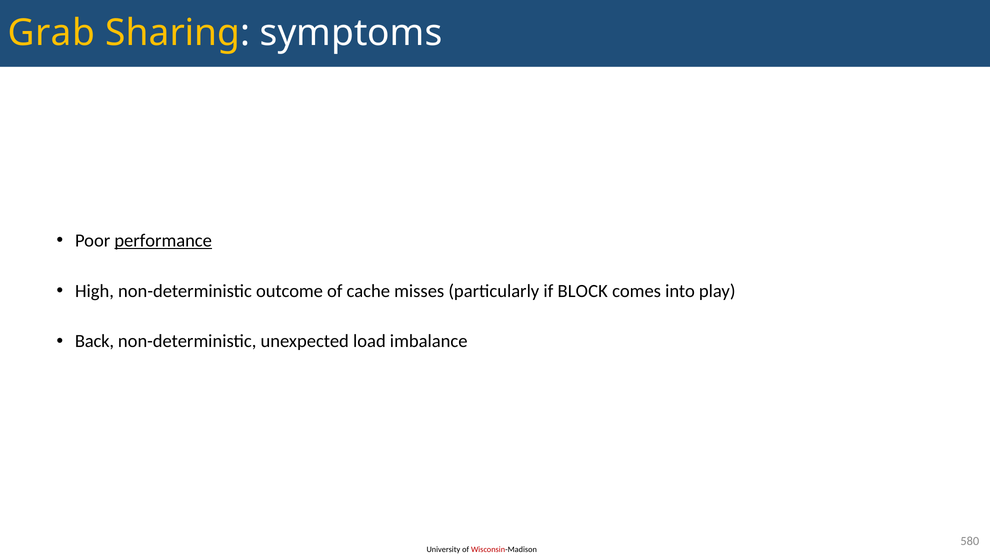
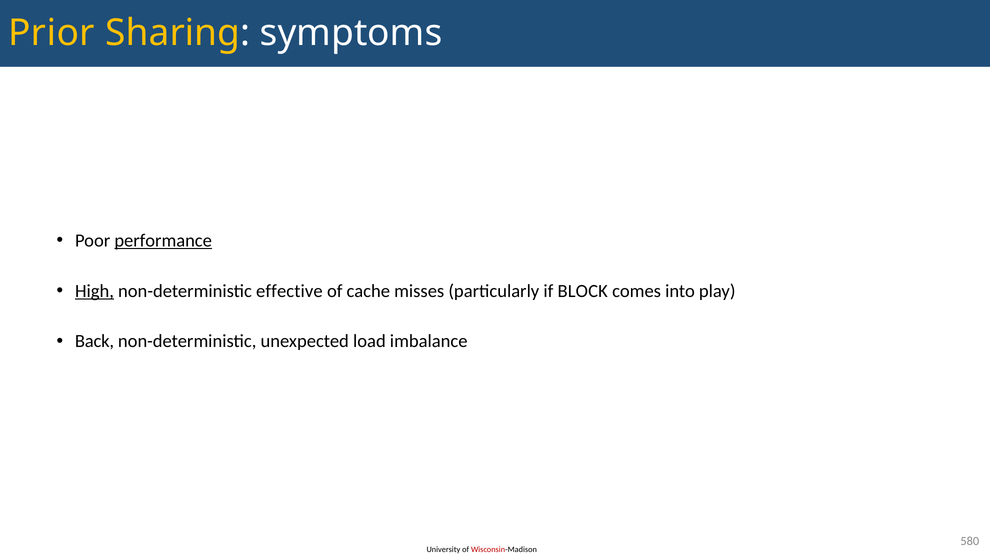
Grab: Grab -> Prior
High underline: none -> present
outcome: outcome -> effective
